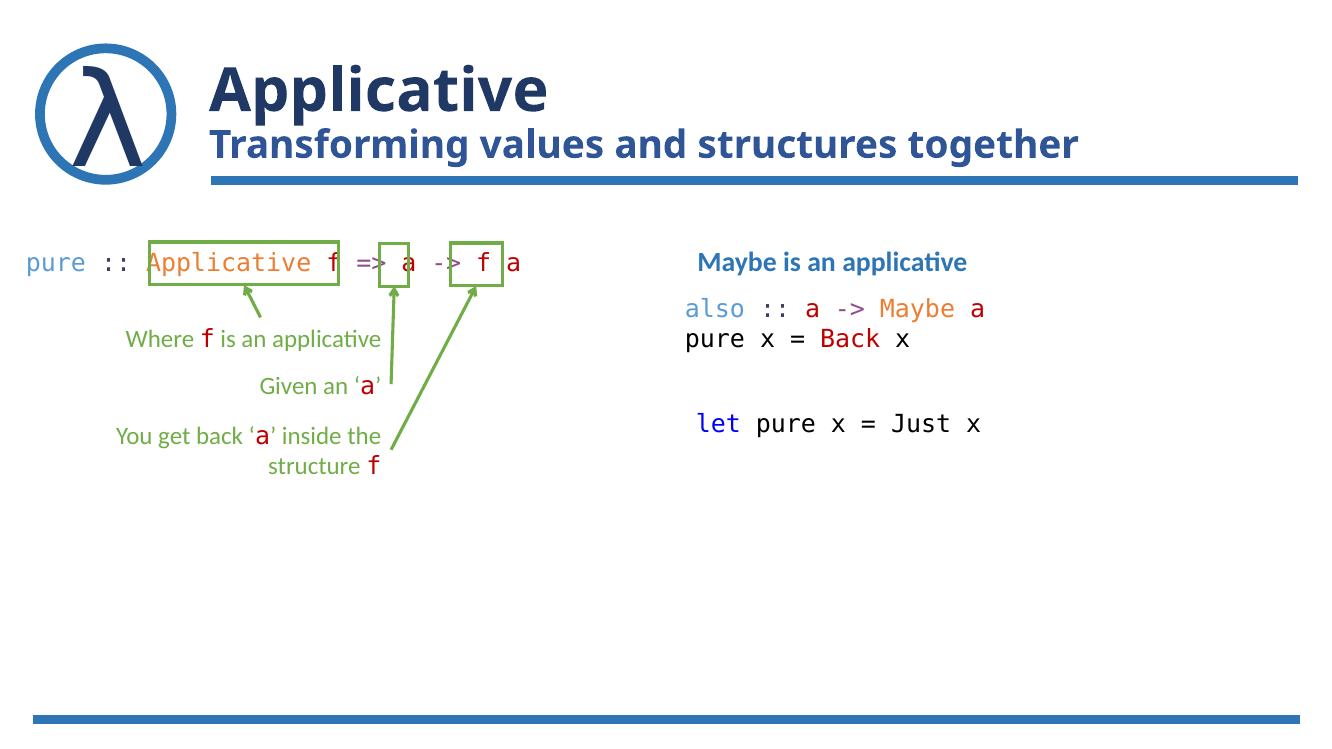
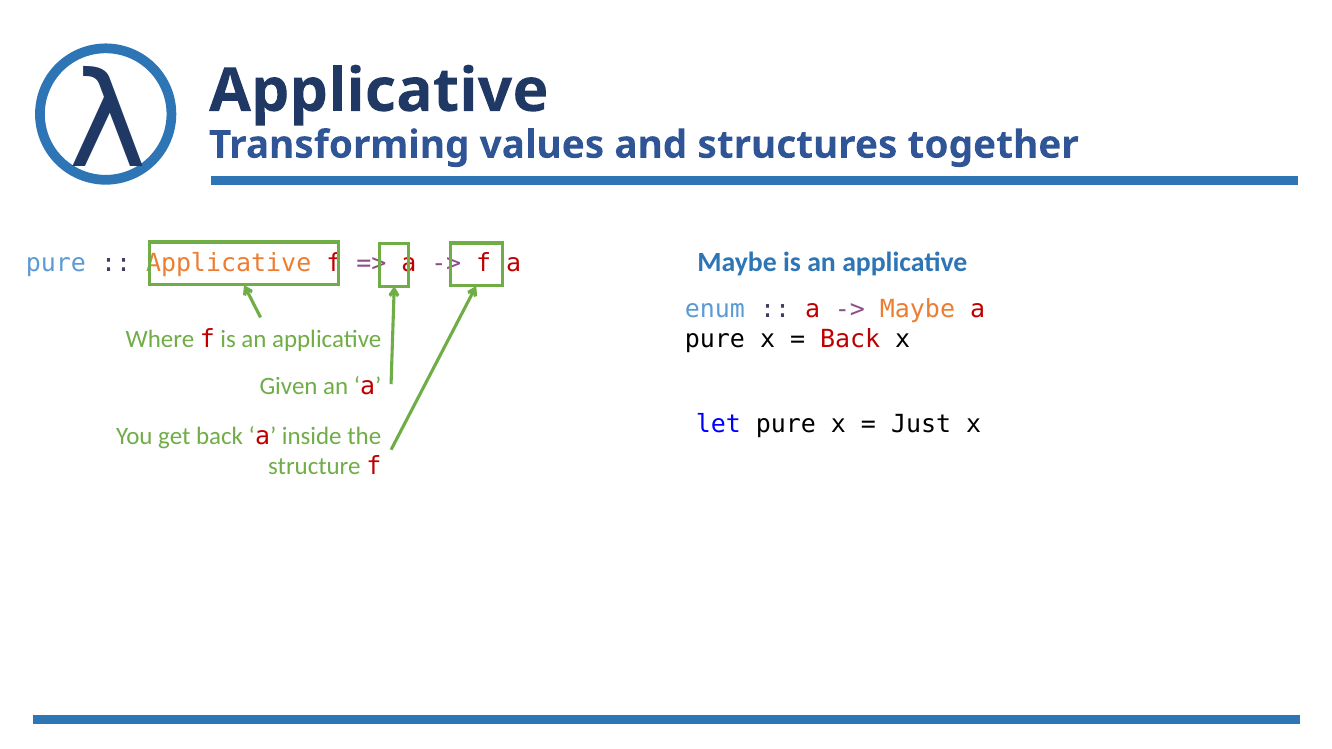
also: also -> enum
